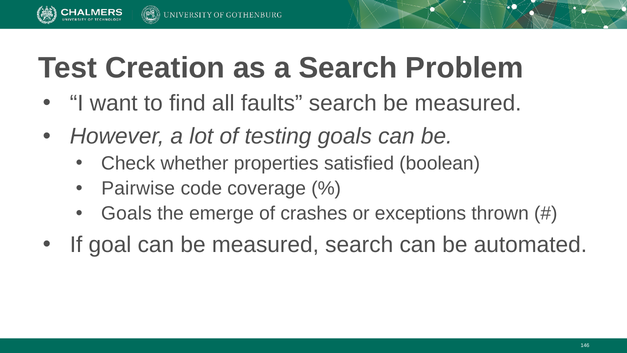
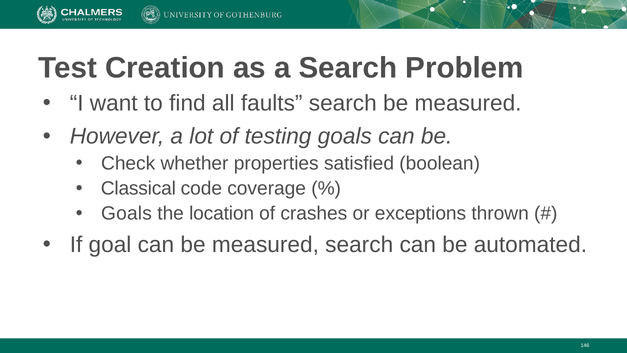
Pairwise: Pairwise -> Classical
emerge: emerge -> location
